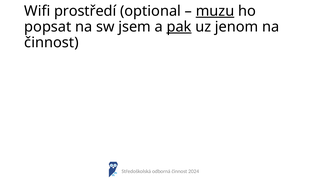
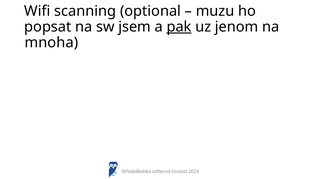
prostředí: prostředí -> scanning
muzu underline: present -> none
činnost at (51, 42): činnost -> mnoha
